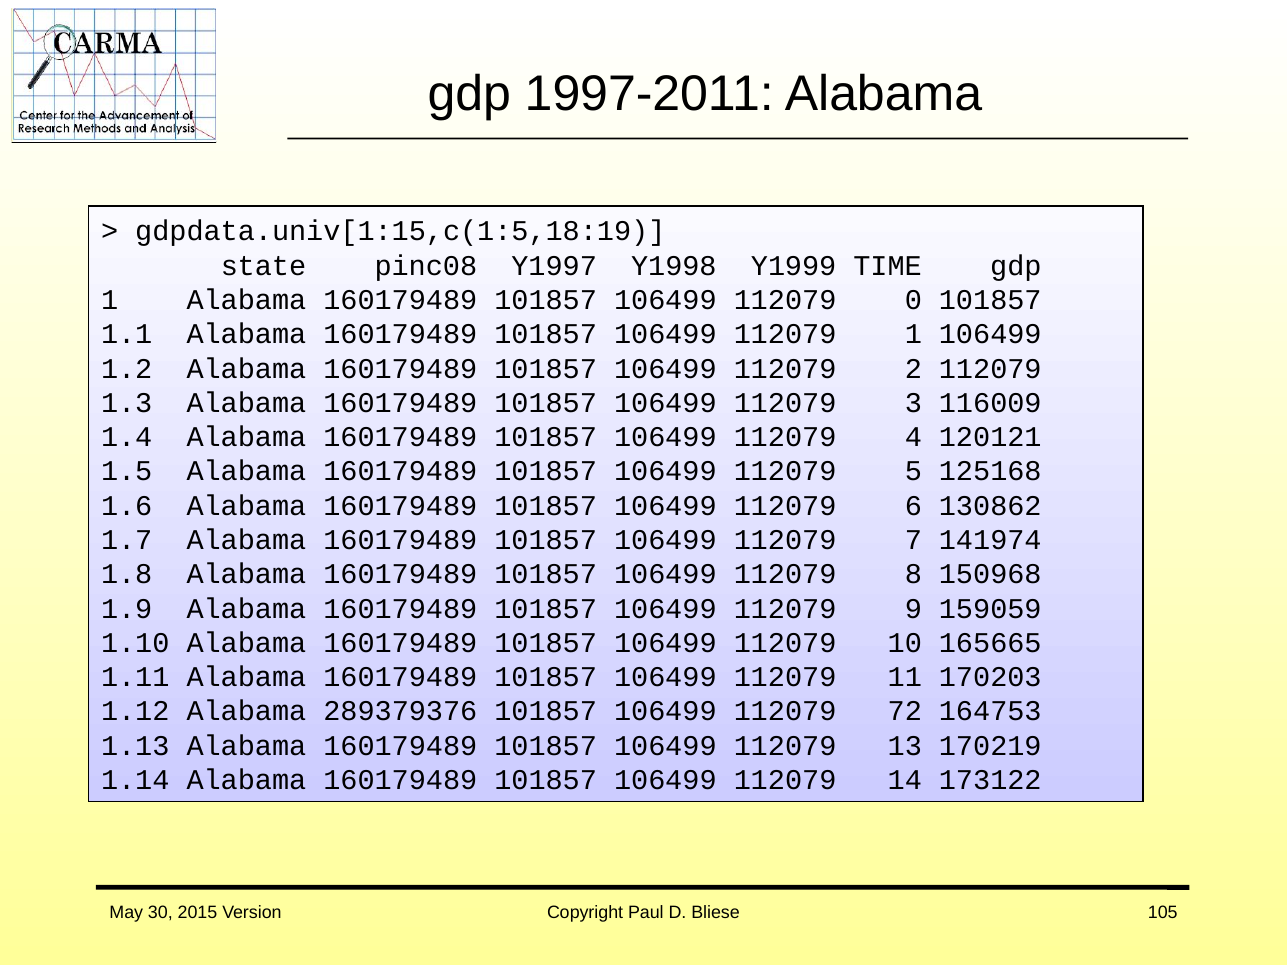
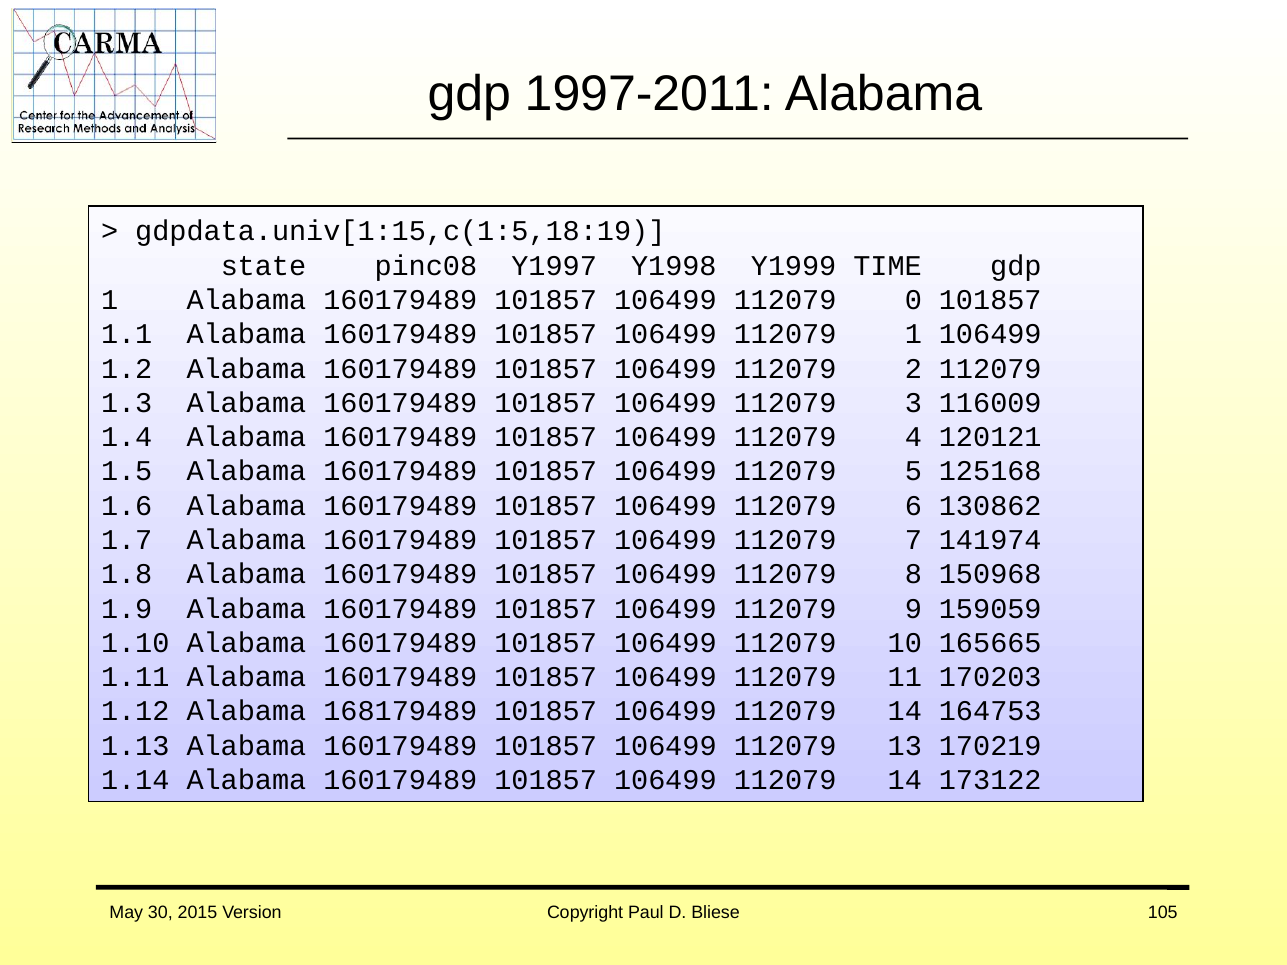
289379376: 289379376 -> 168179489
72 at (905, 712): 72 -> 14
